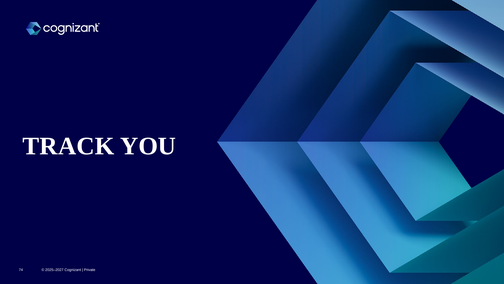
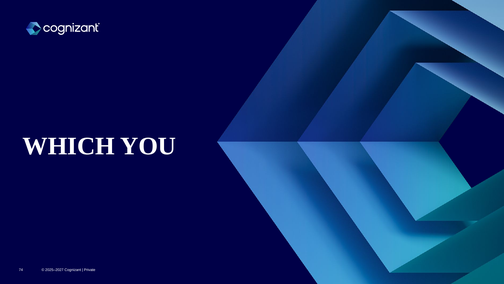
TRACK: TRACK -> WHICH
